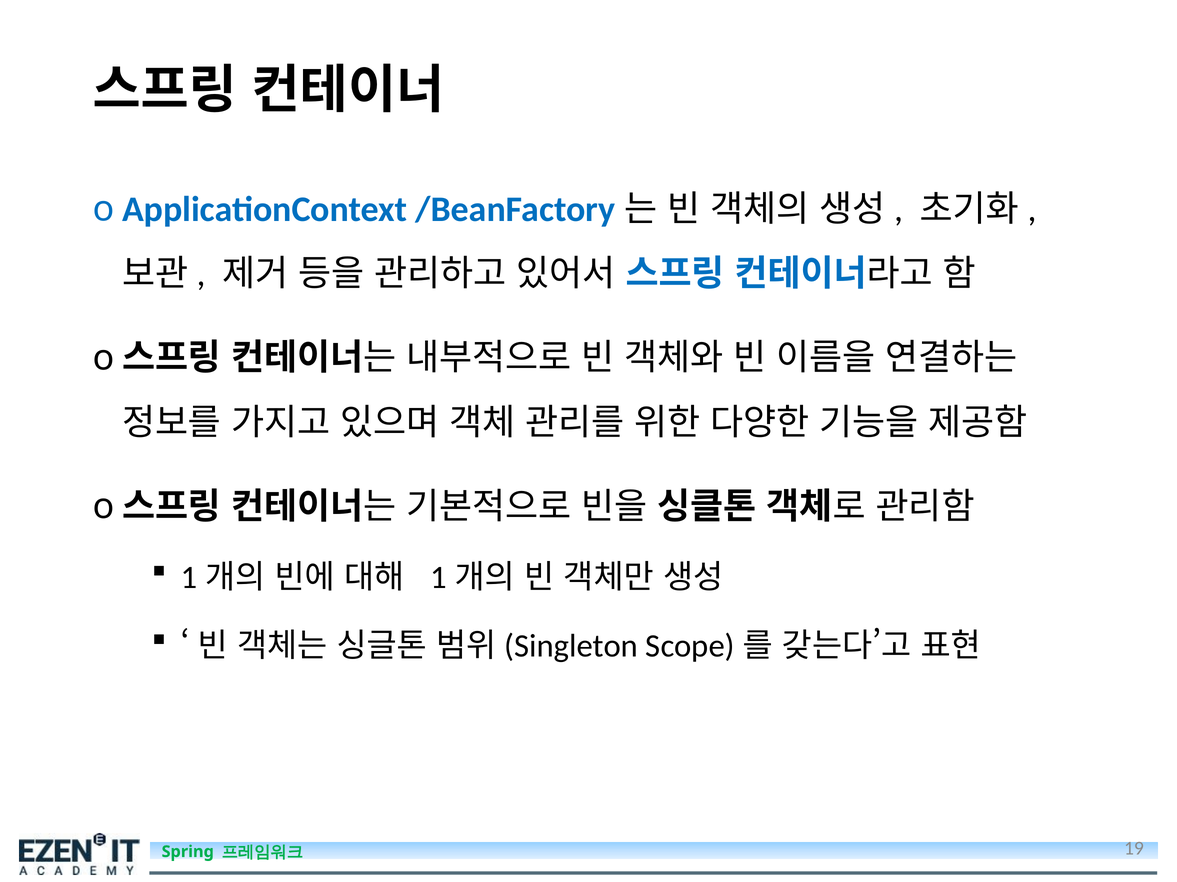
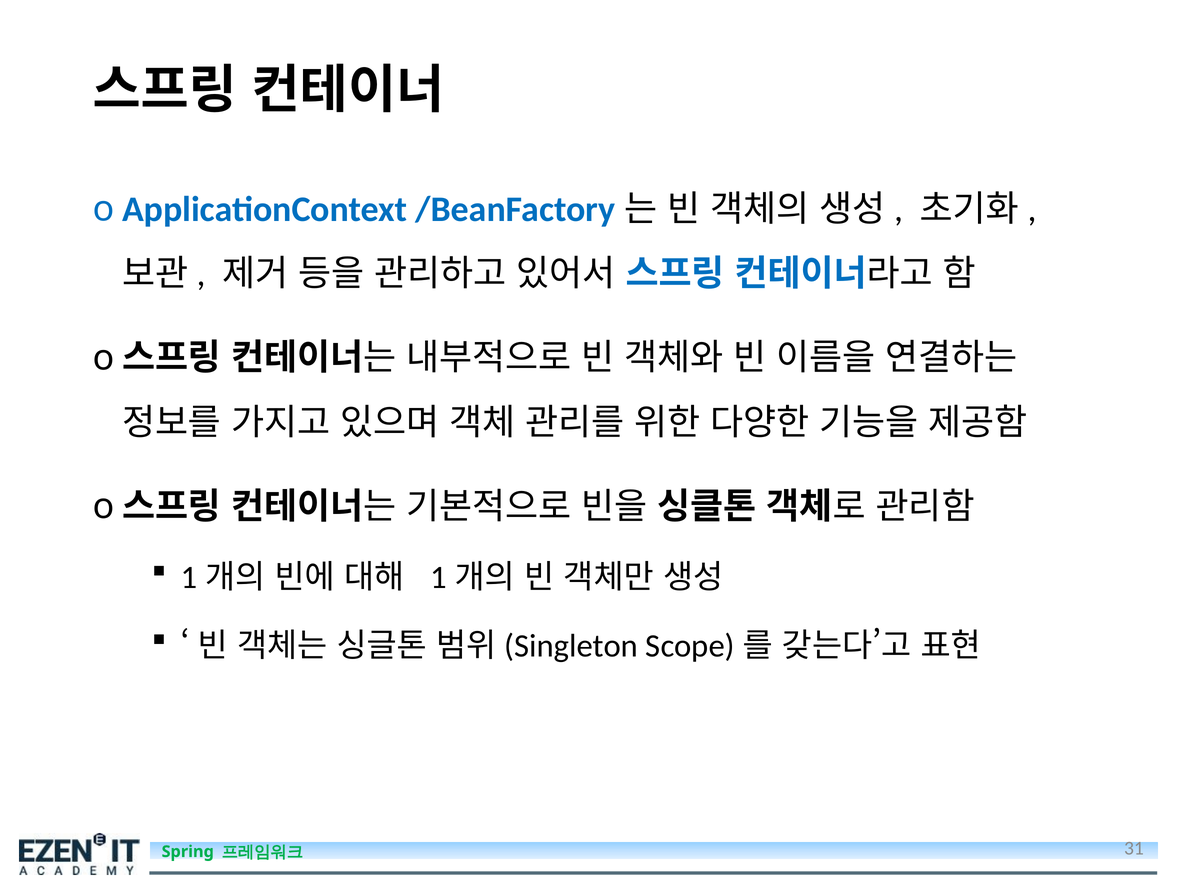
19: 19 -> 31
